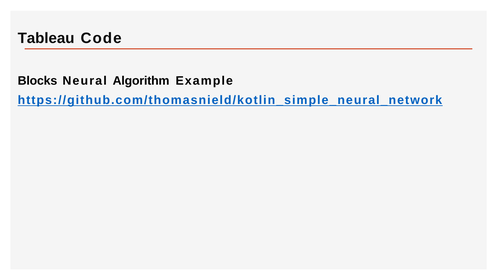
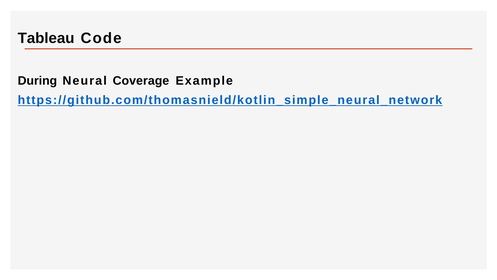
Blocks: Blocks -> During
Algorithm: Algorithm -> Coverage
